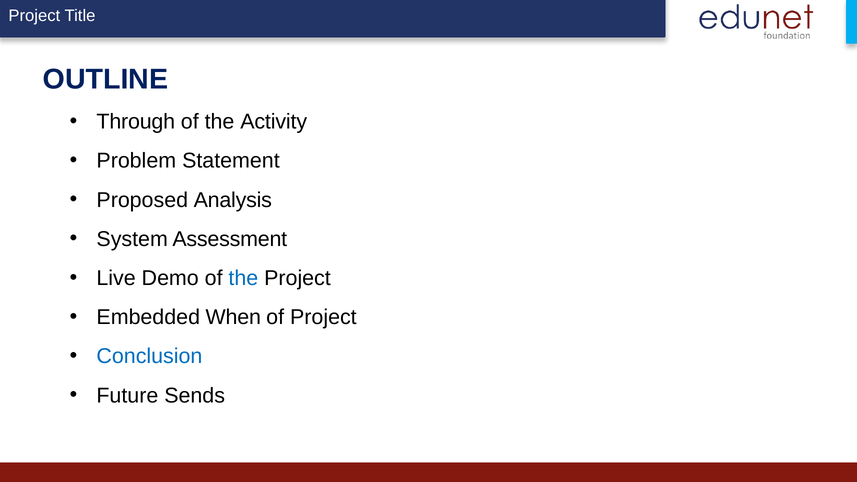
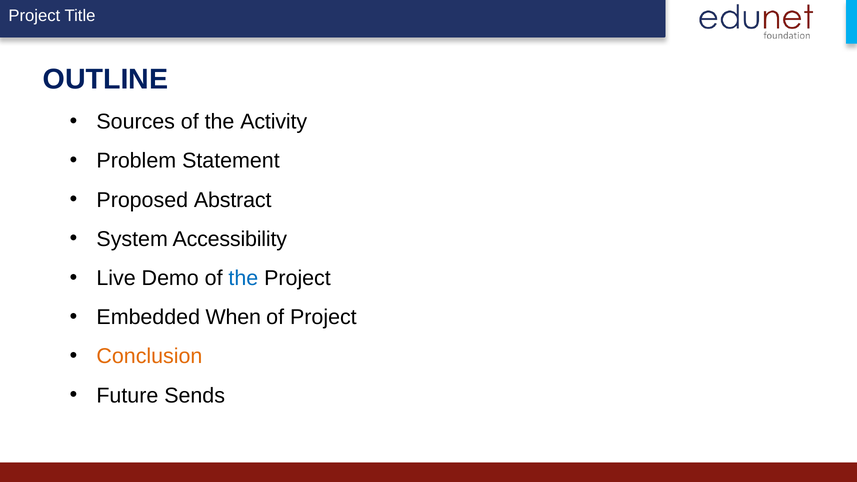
Through: Through -> Sources
Analysis: Analysis -> Abstract
Assessment: Assessment -> Accessibility
Conclusion colour: blue -> orange
